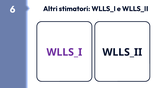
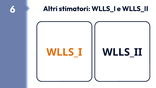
WLLS_I at (64, 52) colour: purple -> orange
